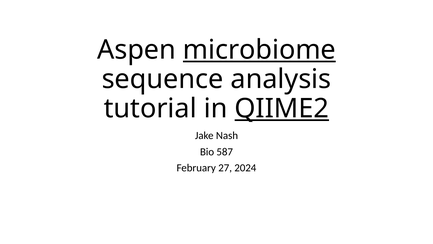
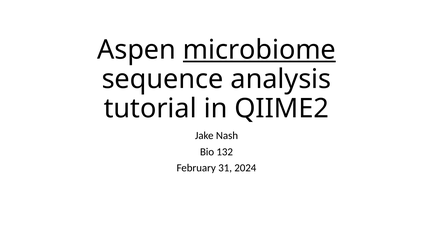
QIIME2 underline: present -> none
587: 587 -> 132
27: 27 -> 31
